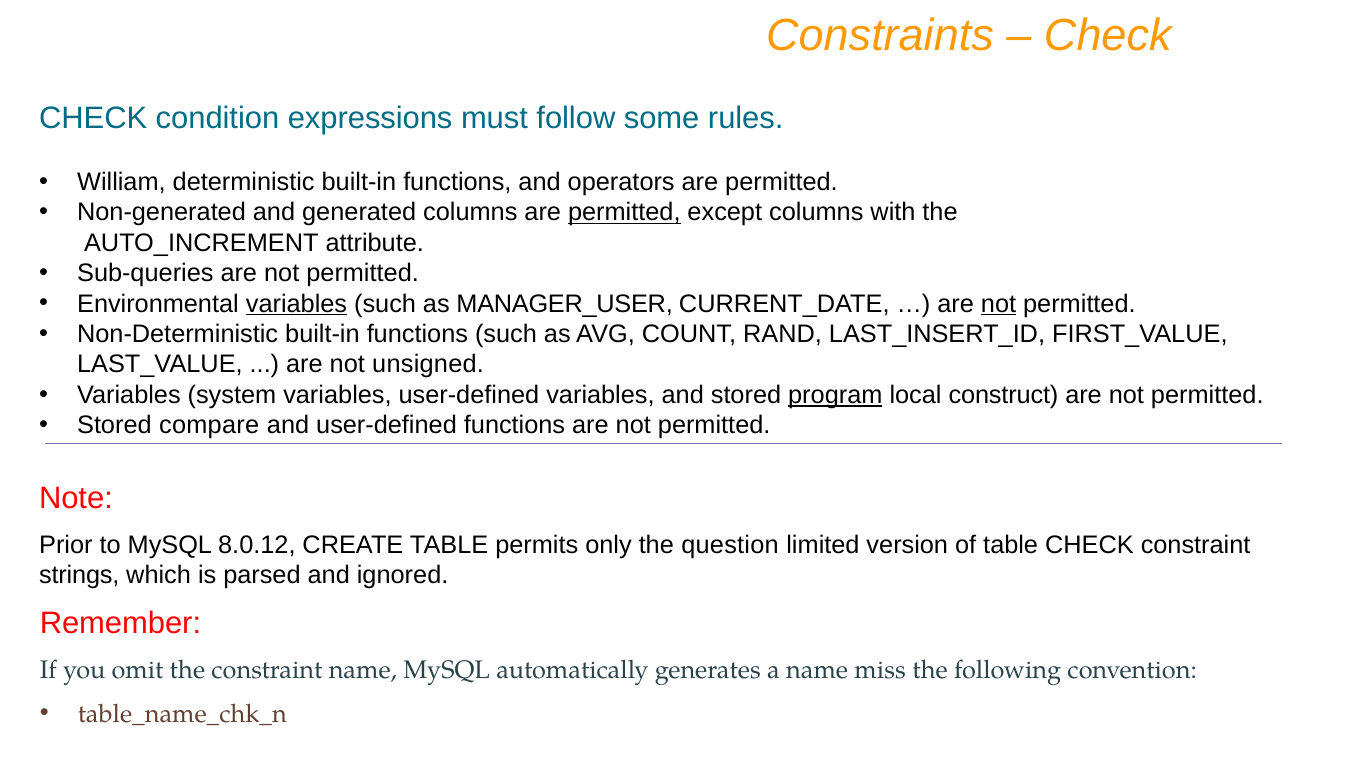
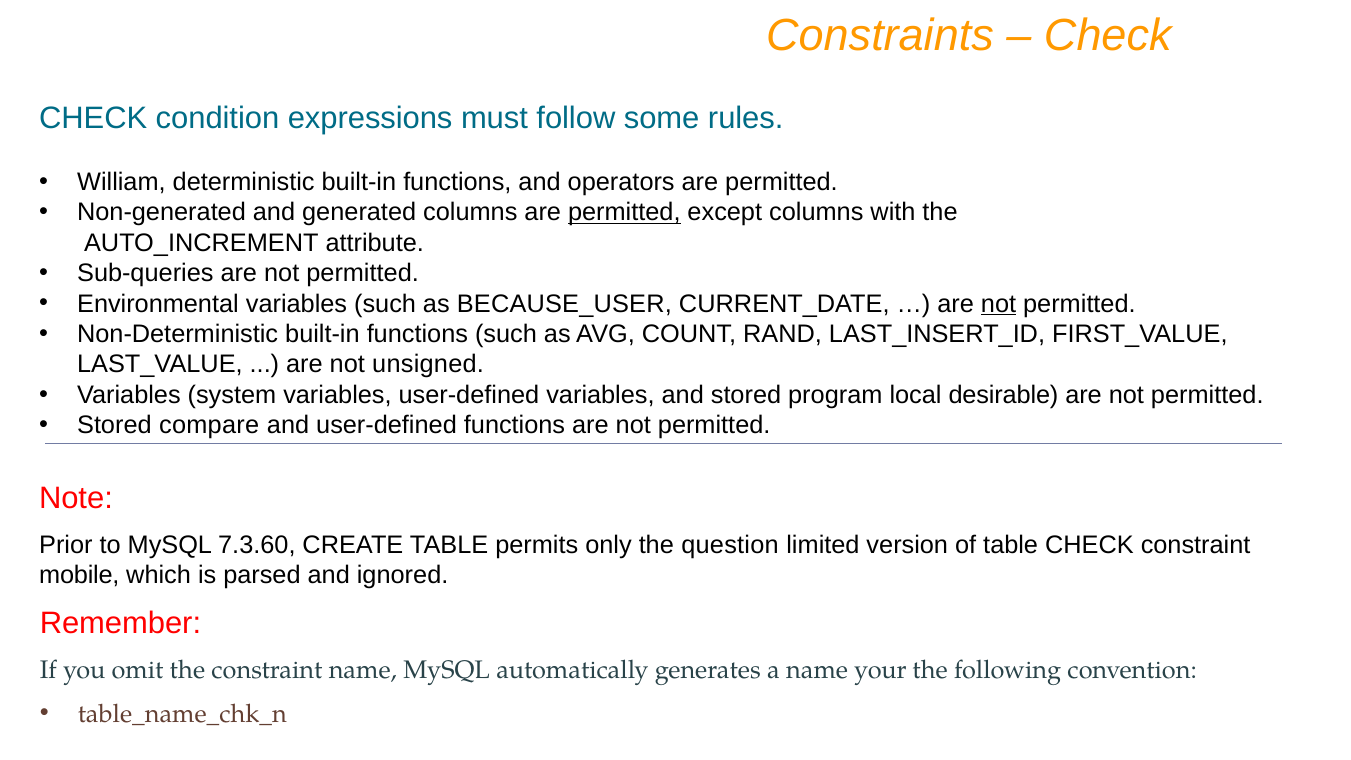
variables at (296, 304) underline: present -> none
MANAGER_USER: MANAGER_USER -> BECAUSE_USER
program underline: present -> none
construct: construct -> desirable
8.0.12: 8.0.12 -> 7.3.60
strings: strings -> mobile
miss: miss -> your
